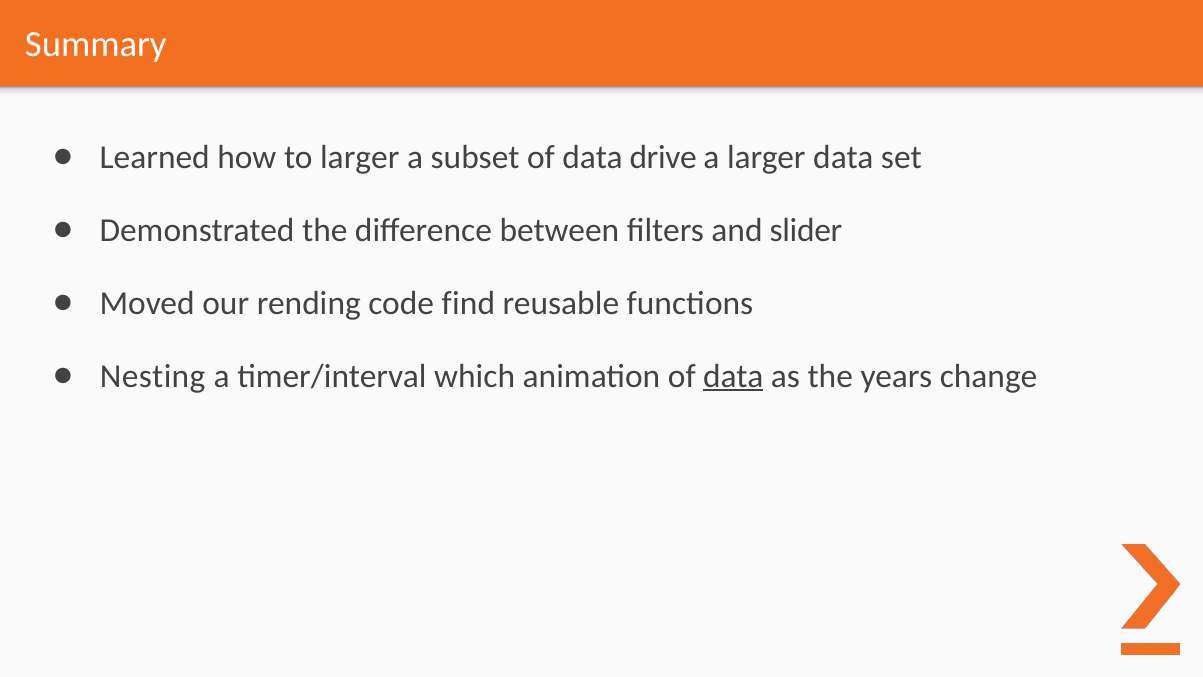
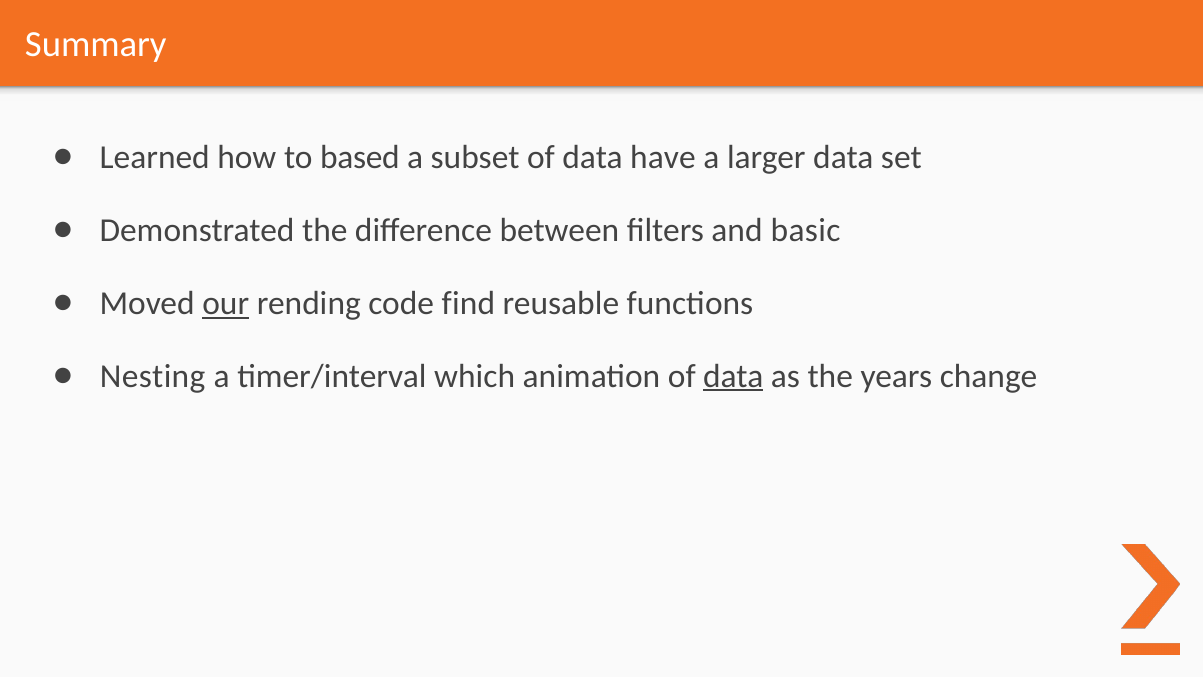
to larger: larger -> based
drive: drive -> have
slider: slider -> basic
our underline: none -> present
